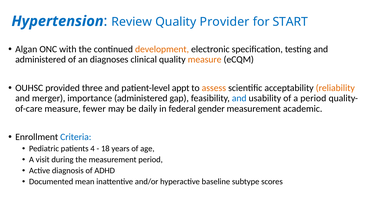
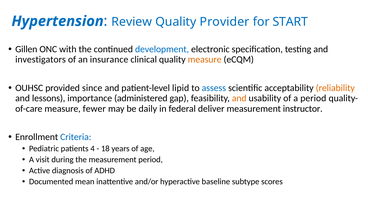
Algan: Algan -> Gillen
development colour: orange -> blue
administered at (41, 60): administered -> investigators
diagnoses: diagnoses -> insurance
three: three -> since
appt: appt -> lipid
assess colour: orange -> blue
merger: merger -> lessons
and at (239, 98) colour: blue -> orange
gender: gender -> deliver
academic: academic -> instructor
